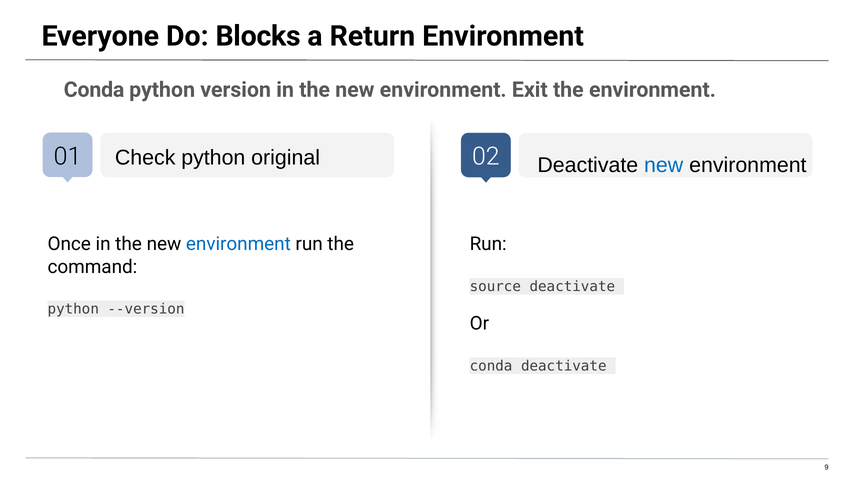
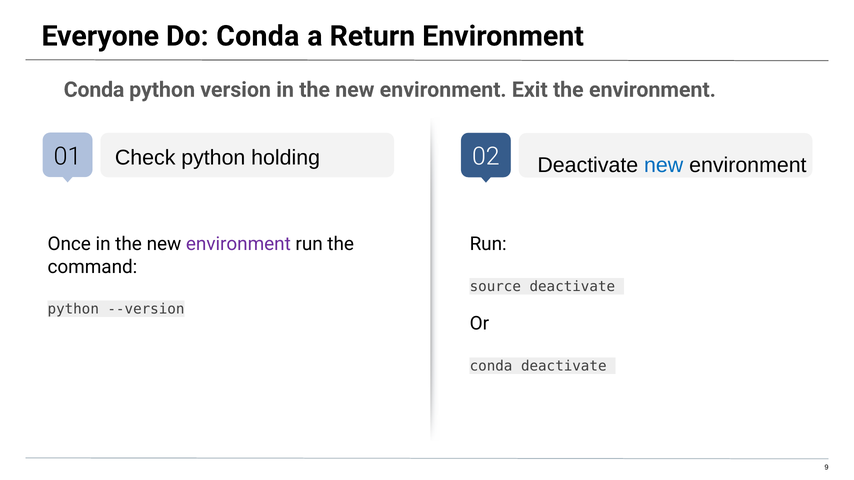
Do Blocks: Blocks -> Conda
original: original -> holding
environment at (238, 244) colour: blue -> purple
